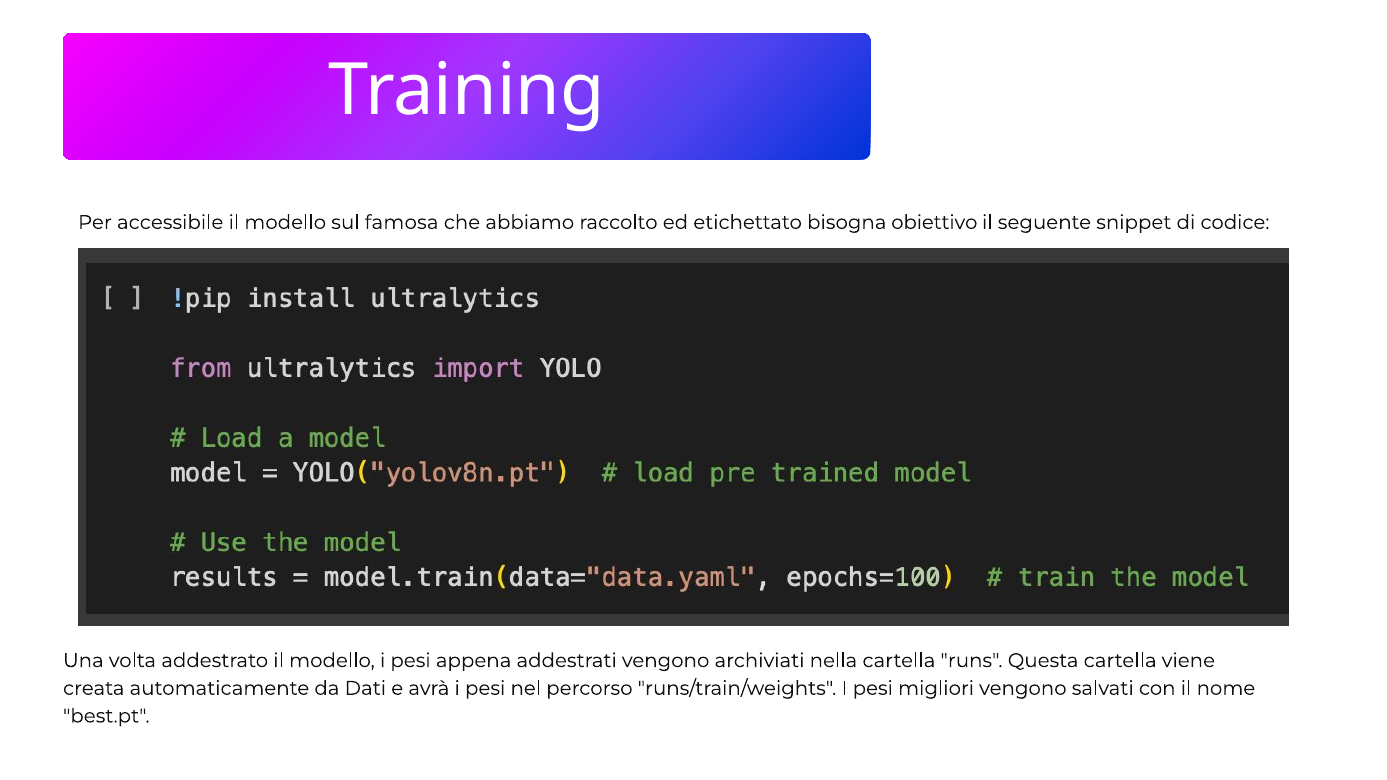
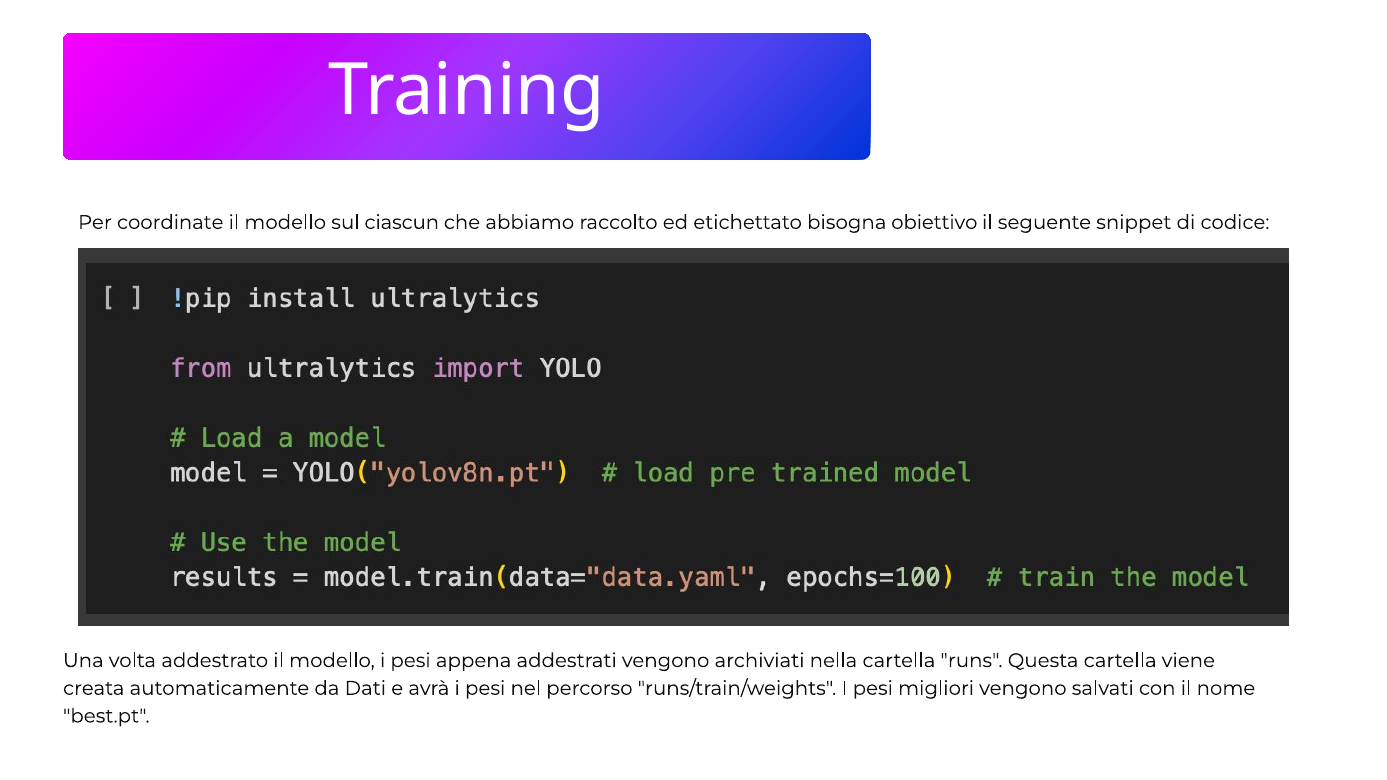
accessibile: accessibile -> coordinate
famosa: famosa -> ciascun
